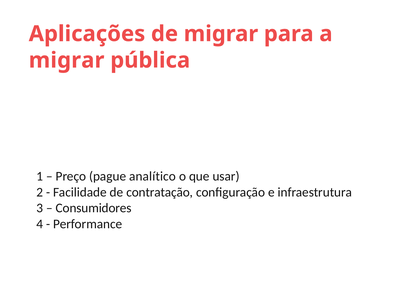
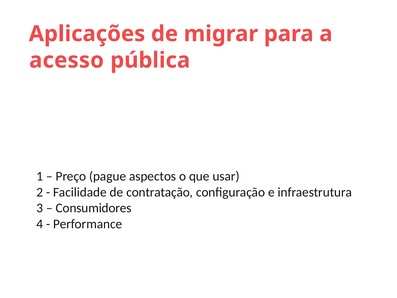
migrar at (67, 60): migrar -> acesso
analítico: analítico -> aspectos
